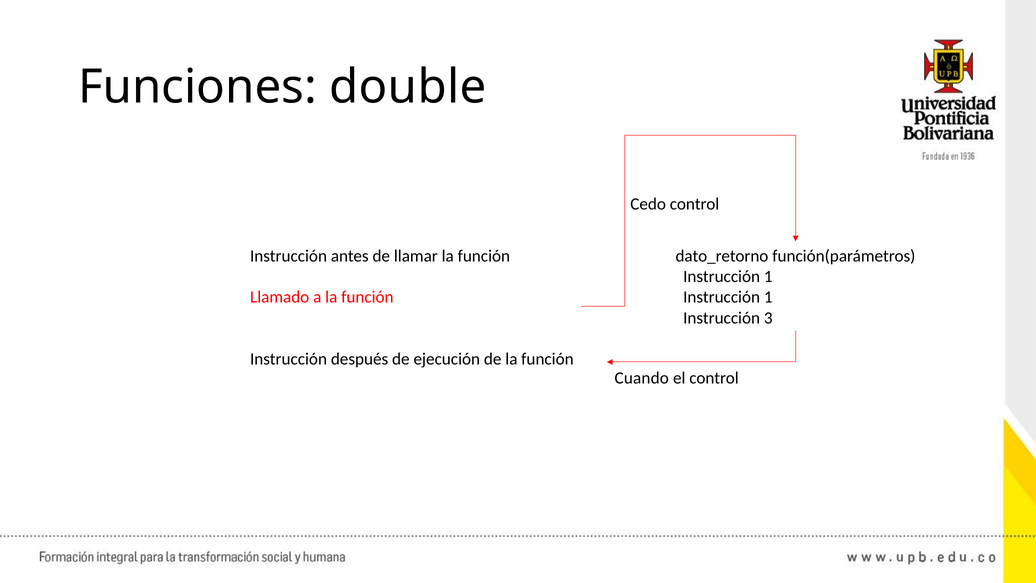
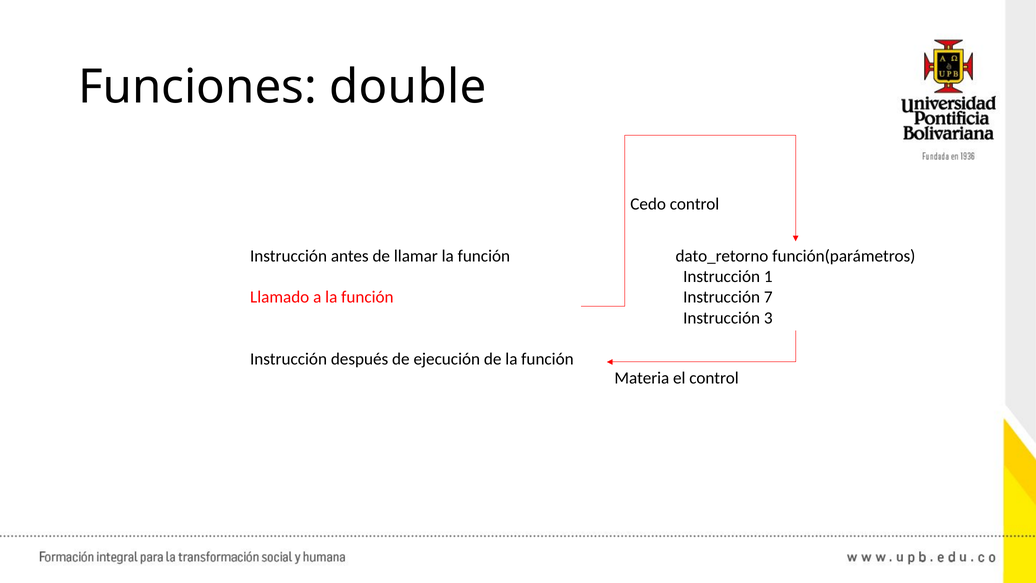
1 at (768, 297): 1 -> 7
Cuando: Cuando -> Materia
